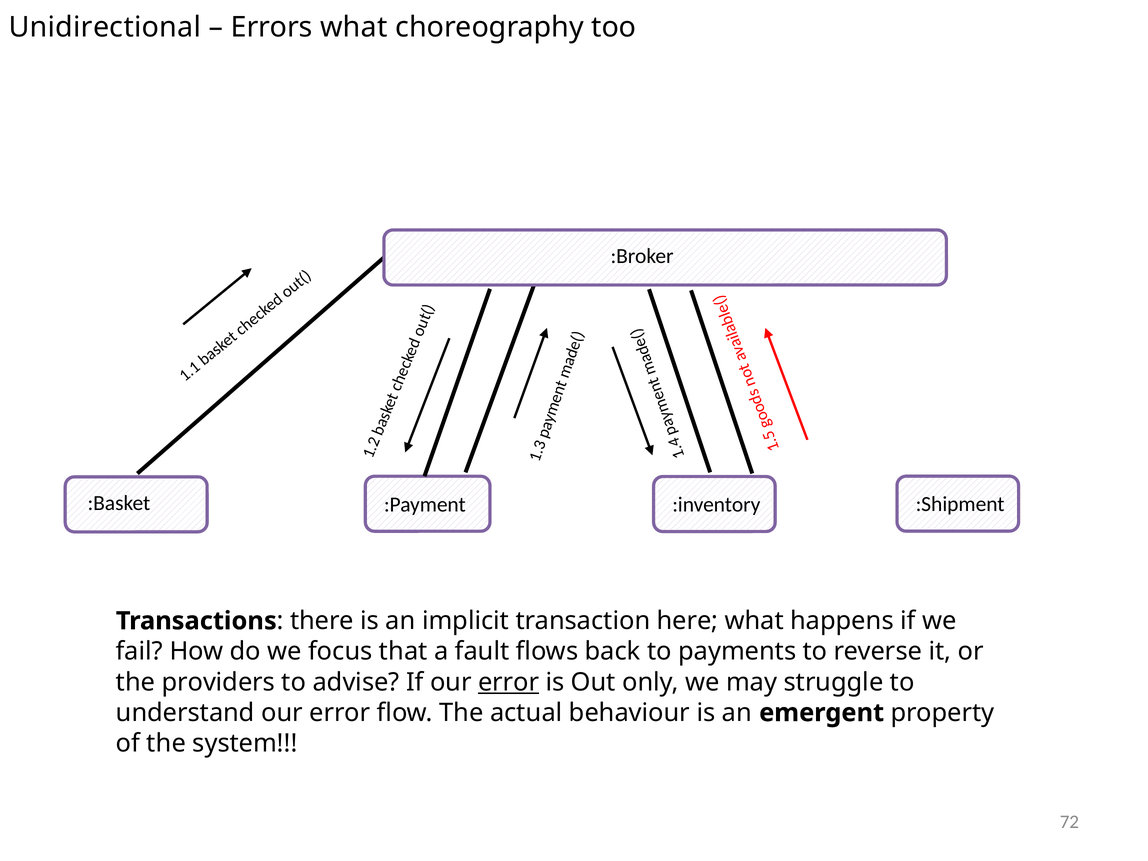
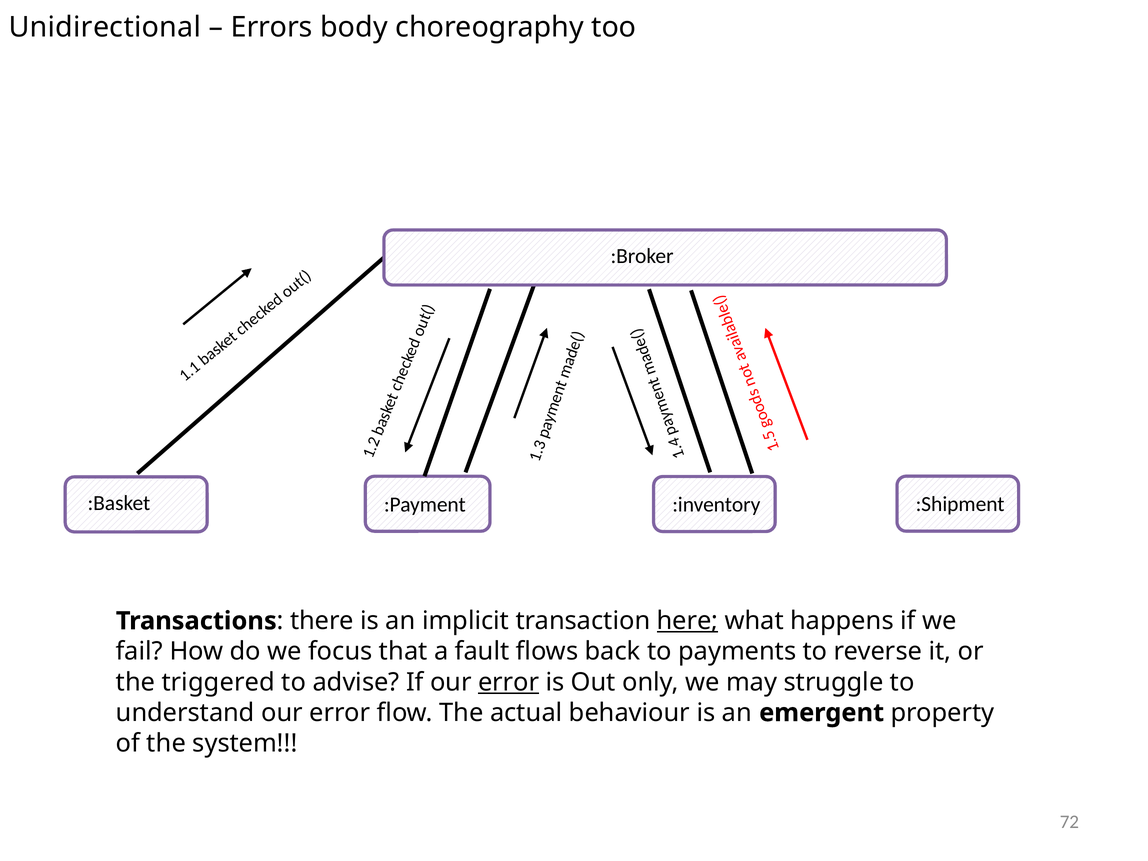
Errors what: what -> body
here underline: none -> present
providers: providers -> triggered
